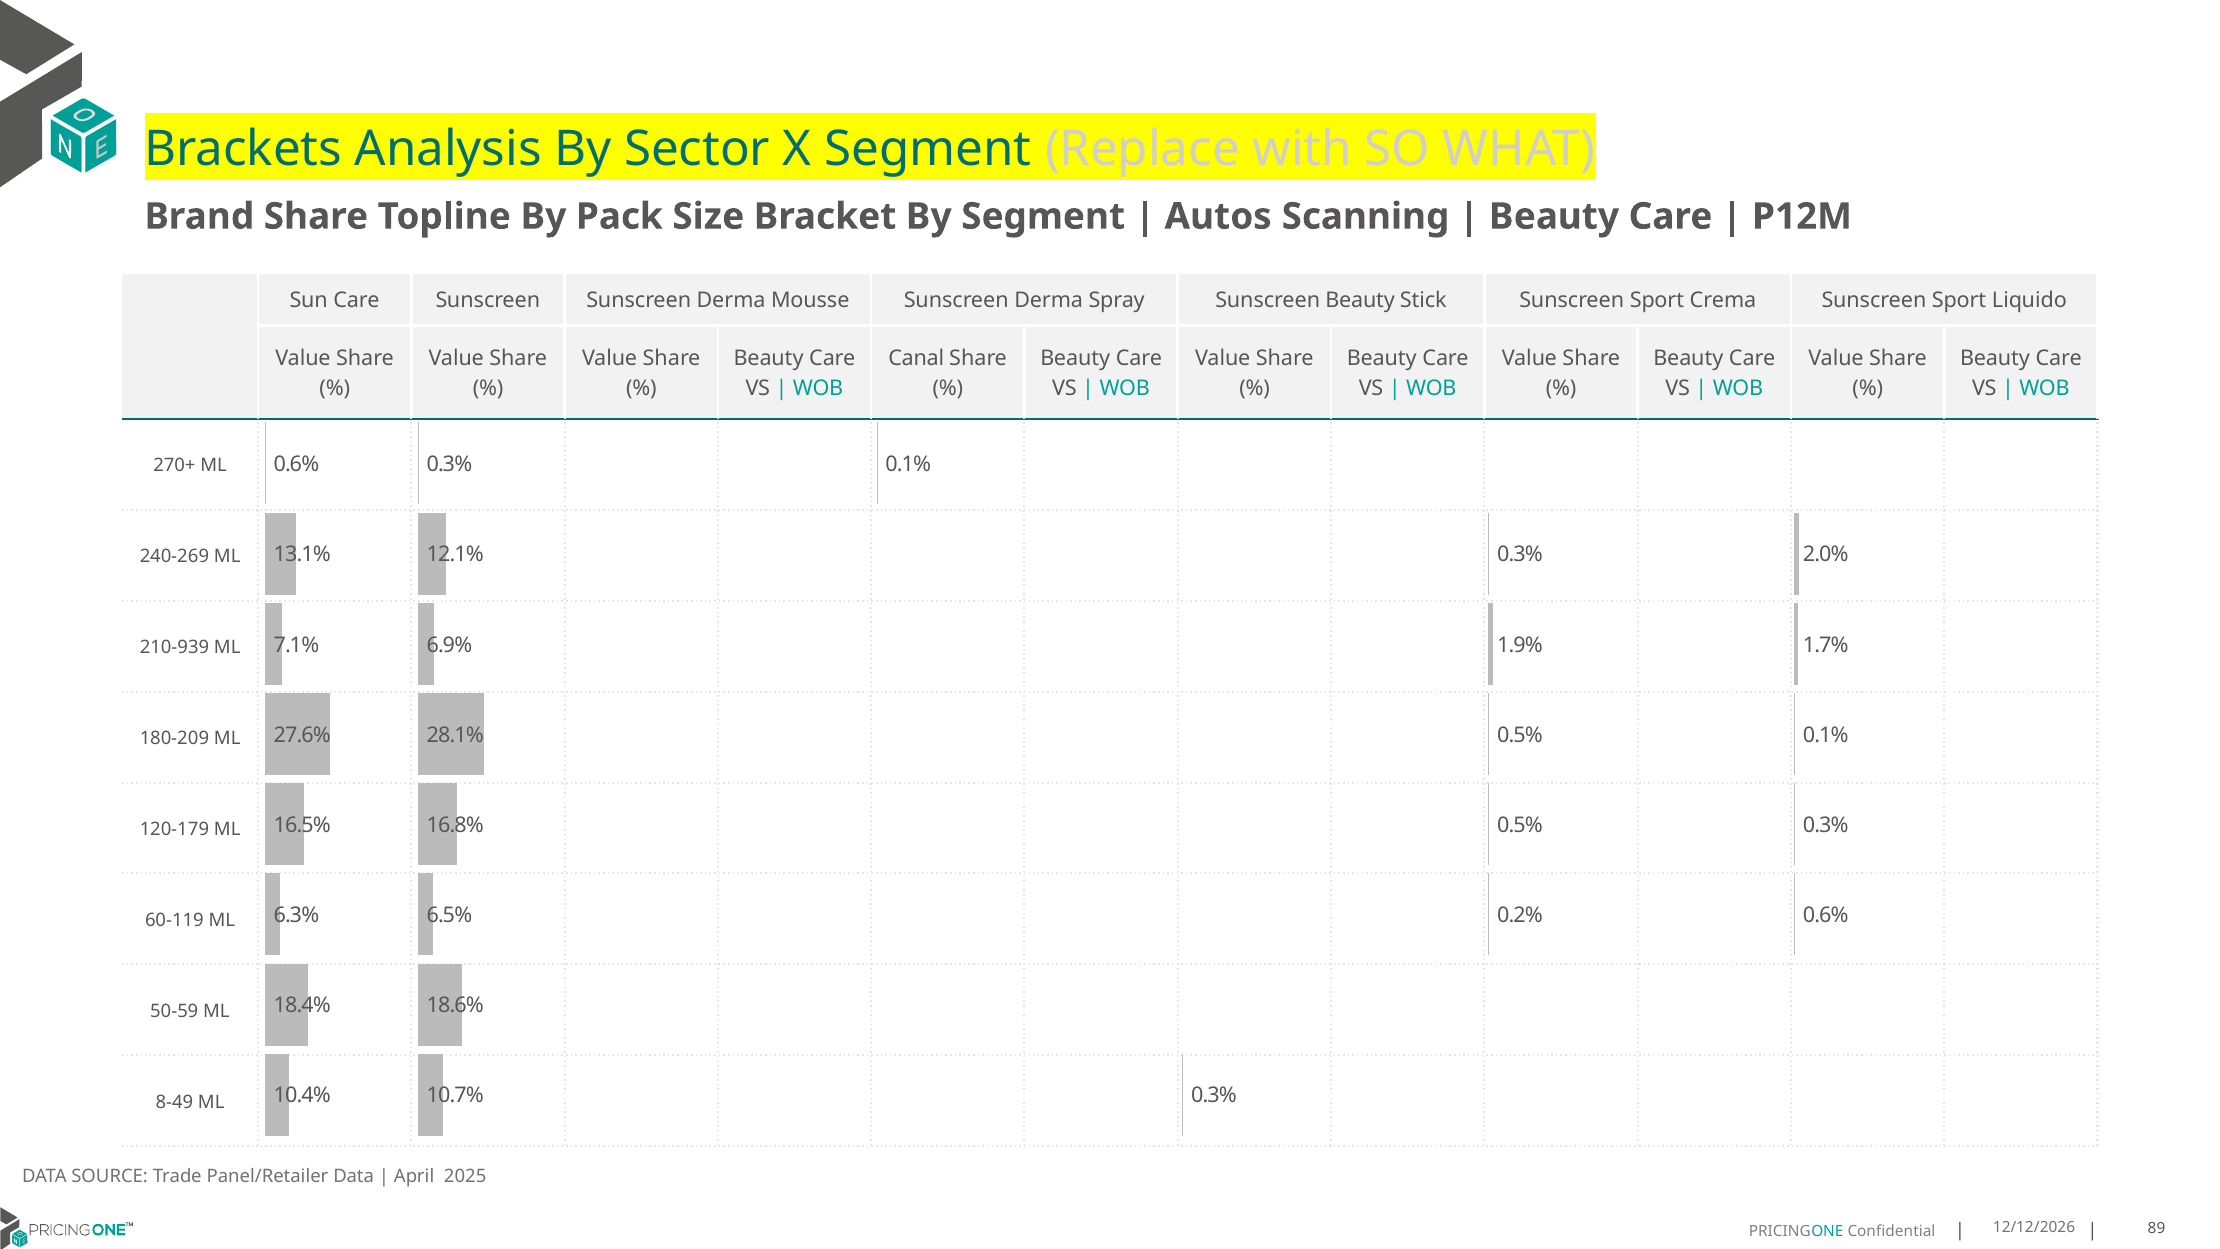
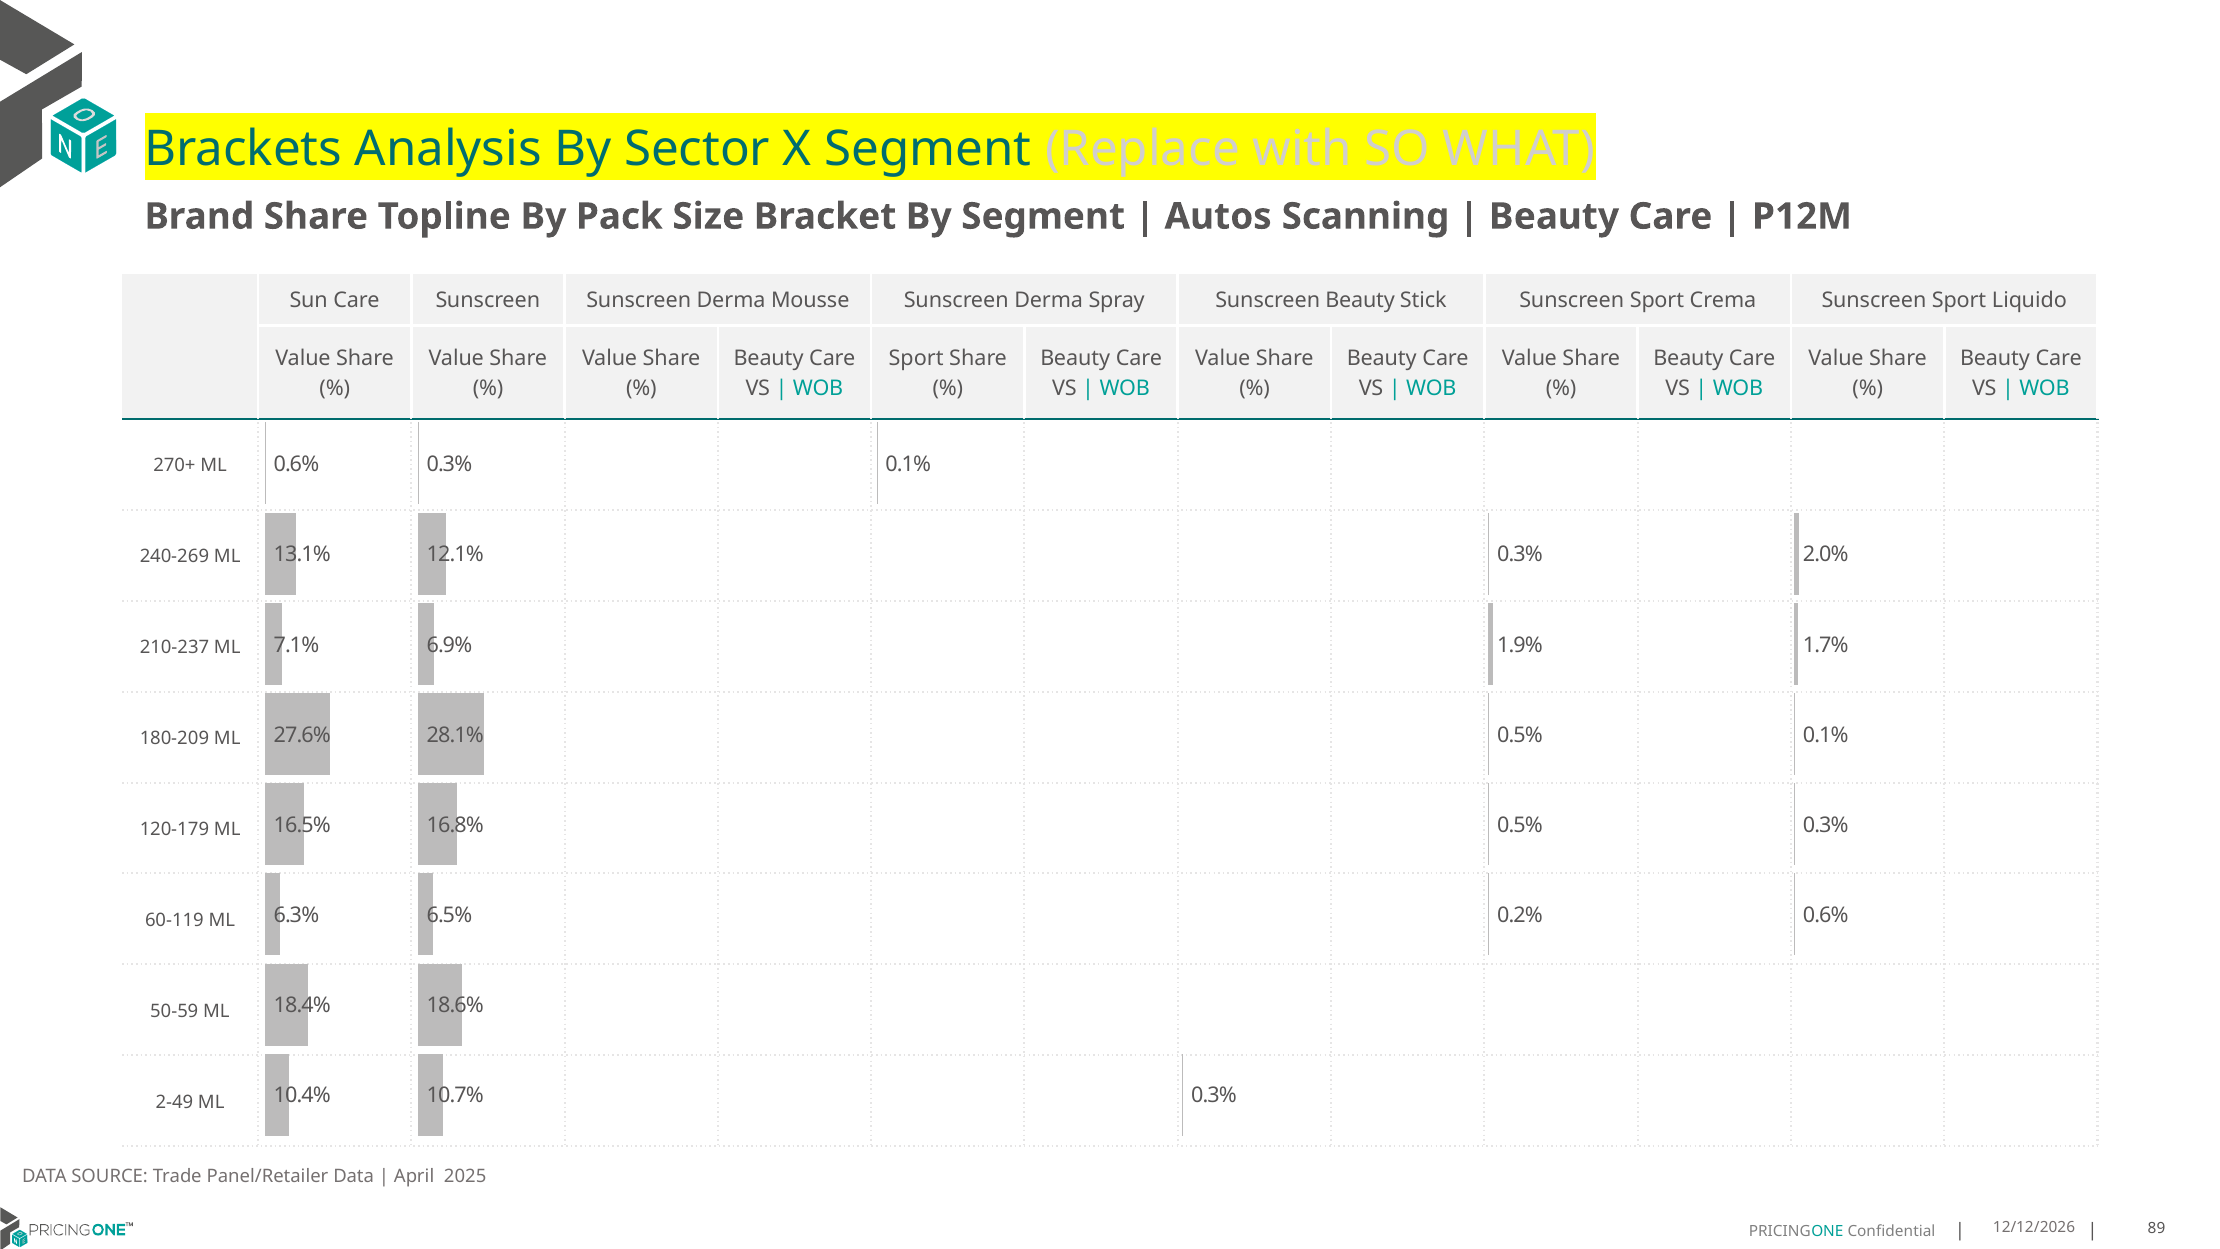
Canal at (916, 359): Canal -> Sport
210-939: 210-939 -> 210-237
8-49: 8-49 -> 2-49
